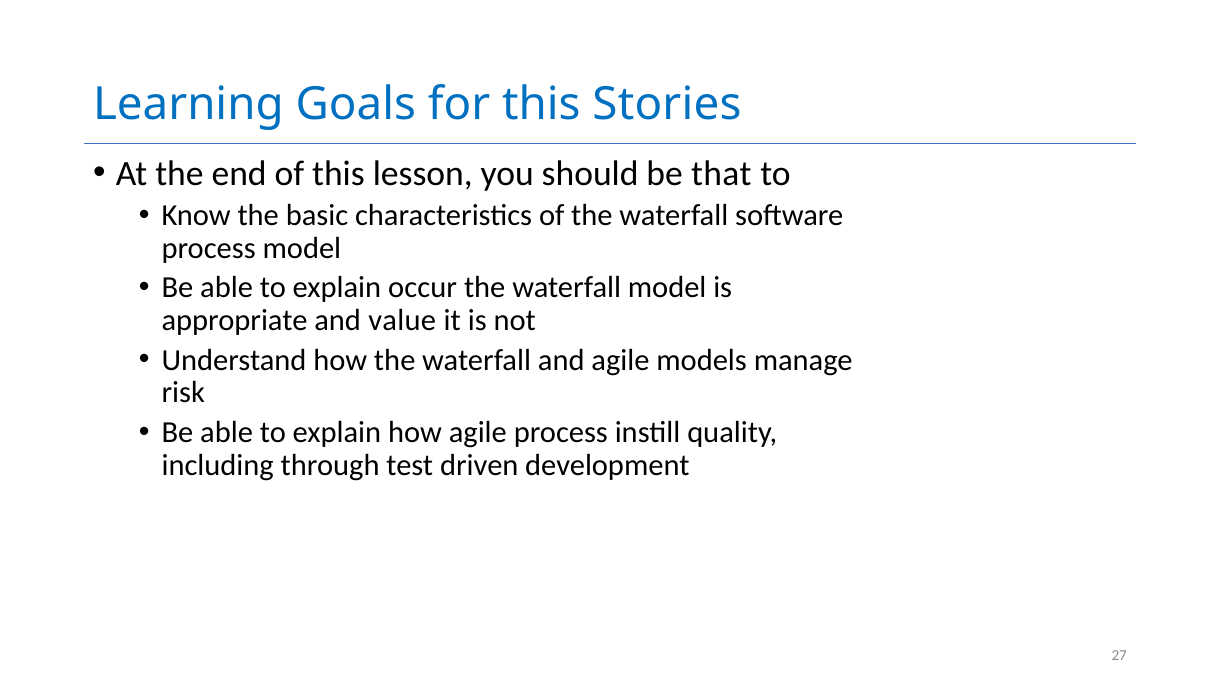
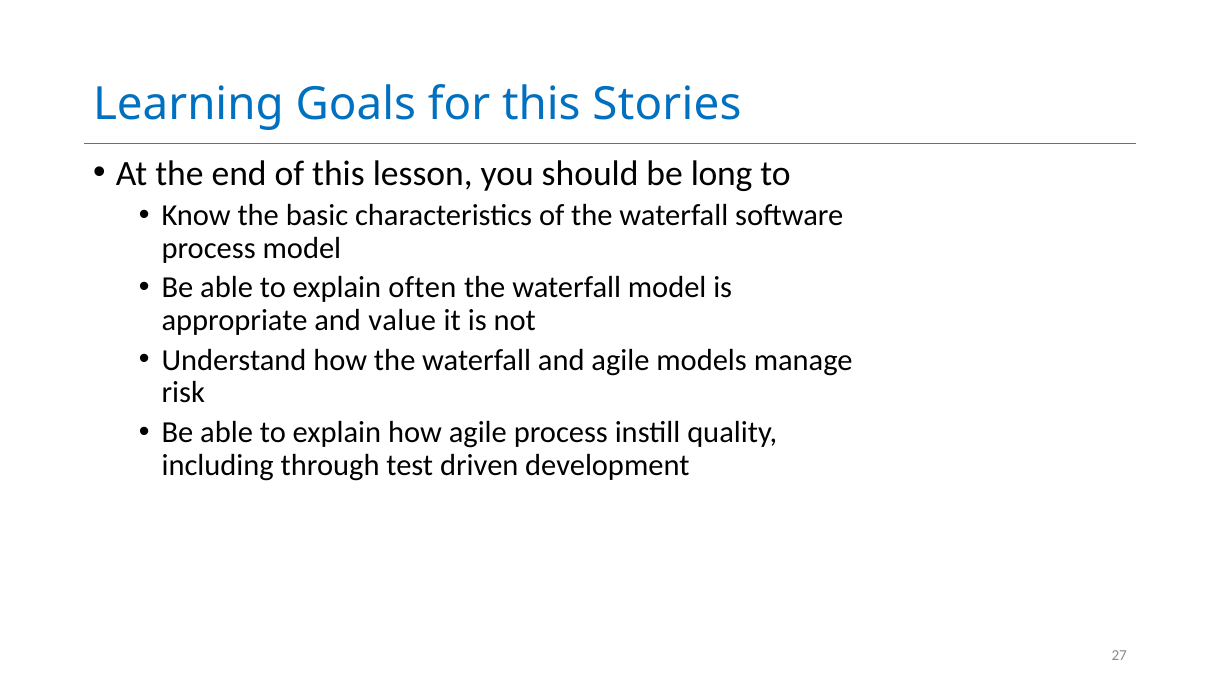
that: that -> long
occur: occur -> often
